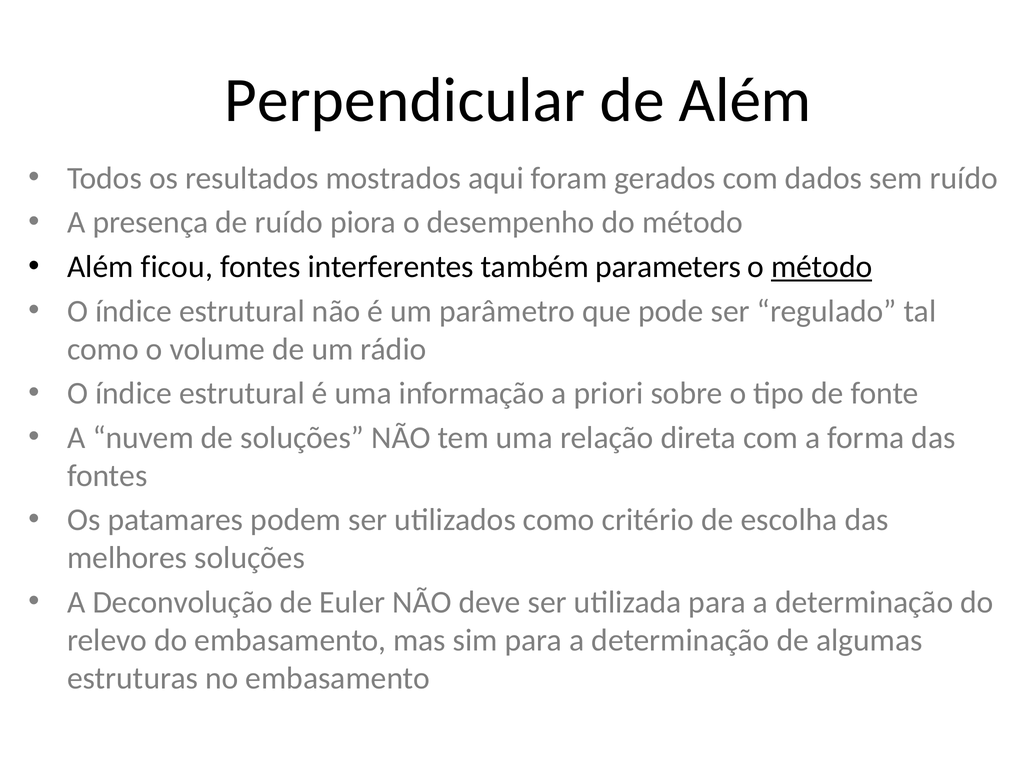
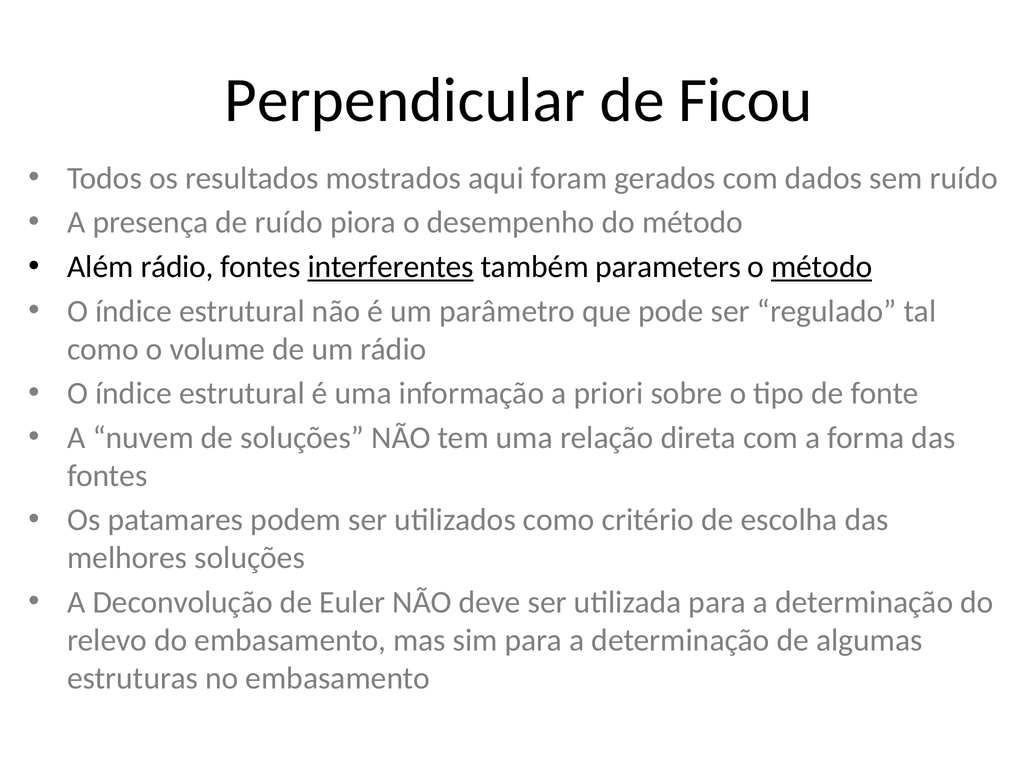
de Além: Além -> Ficou
Além ficou: ficou -> rádio
interferentes underline: none -> present
